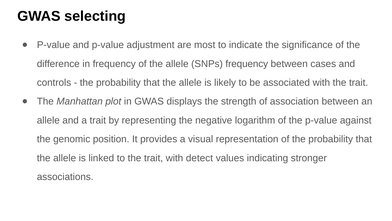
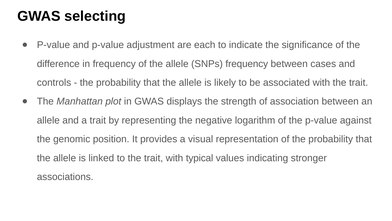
most: most -> each
detect: detect -> typical
